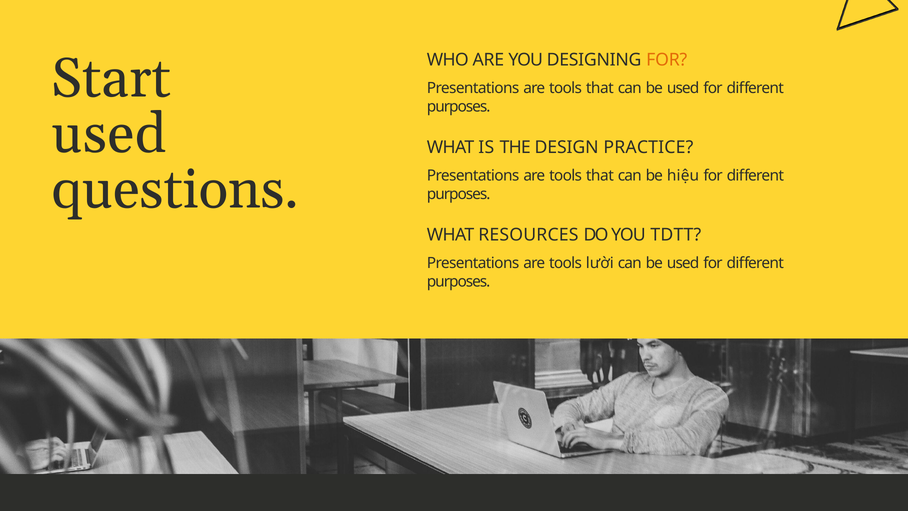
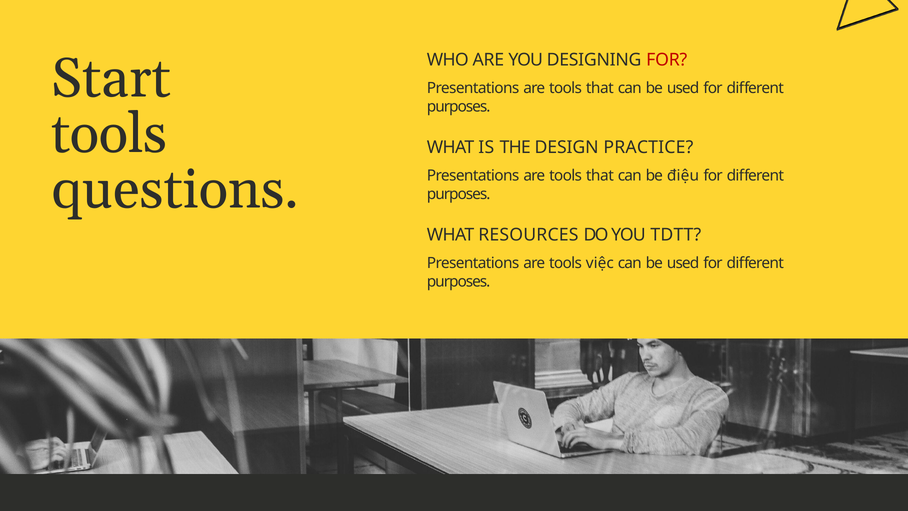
FOR colour: orange -> red
used at (109, 134): used -> tools
hiệu: hiệu -> điệu
lười: lười -> việc
